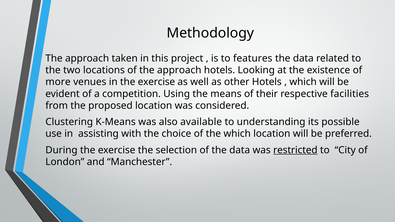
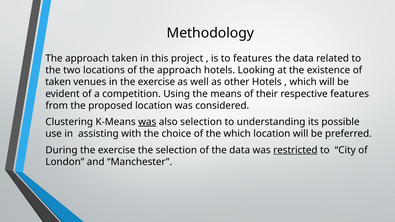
more at (58, 82): more -> taken
respective facilities: facilities -> features
was at (147, 122) underline: none -> present
also available: available -> selection
